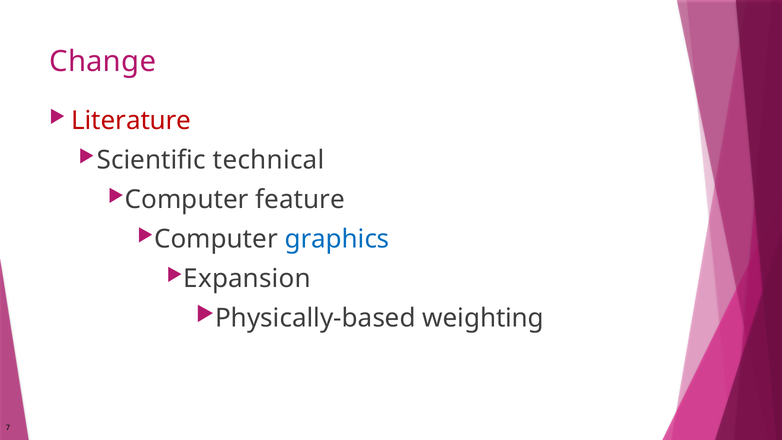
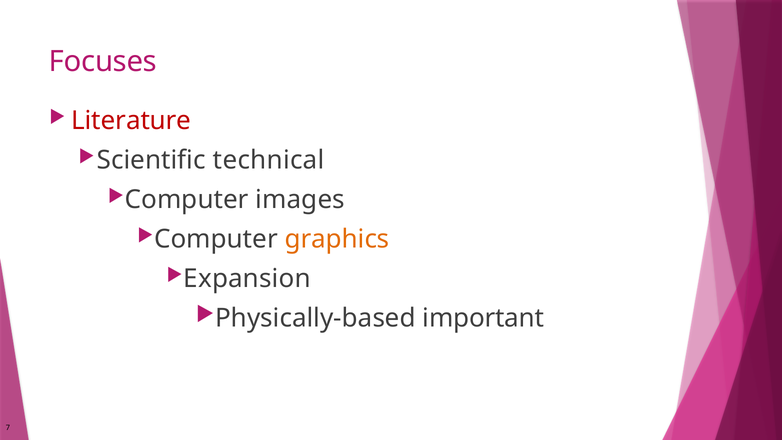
Change: Change -> Focuses
feature: feature -> images
graphics colour: blue -> orange
weighting: weighting -> important
